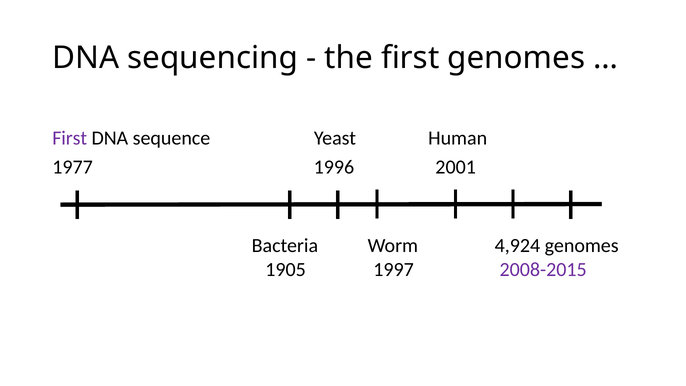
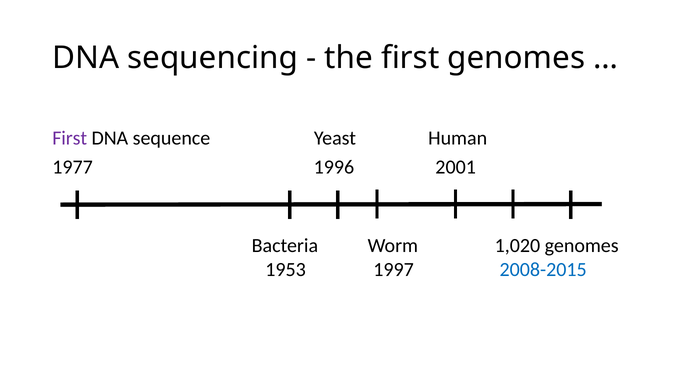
4,924: 4,924 -> 1,020
1905: 1905 -> 1953
2008-2015 colour: purple -> blue
